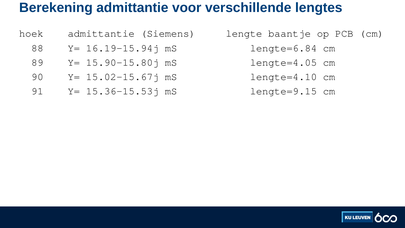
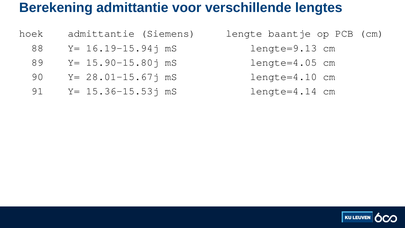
lengte=6.84: lengte=6.84 -> lengte=9.13
15.02-15.67j: 15.02-15.67j -> 28.01-15.67j
lengte=9.15: lengte=9.15 -> lengte=4.14
